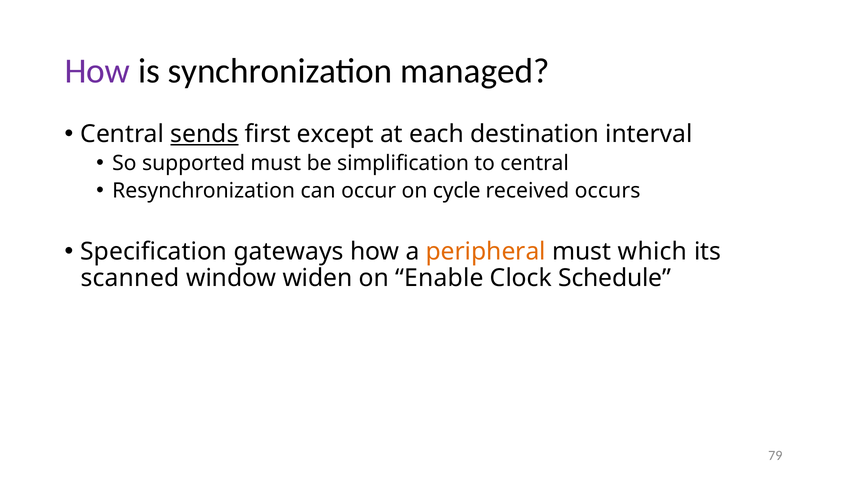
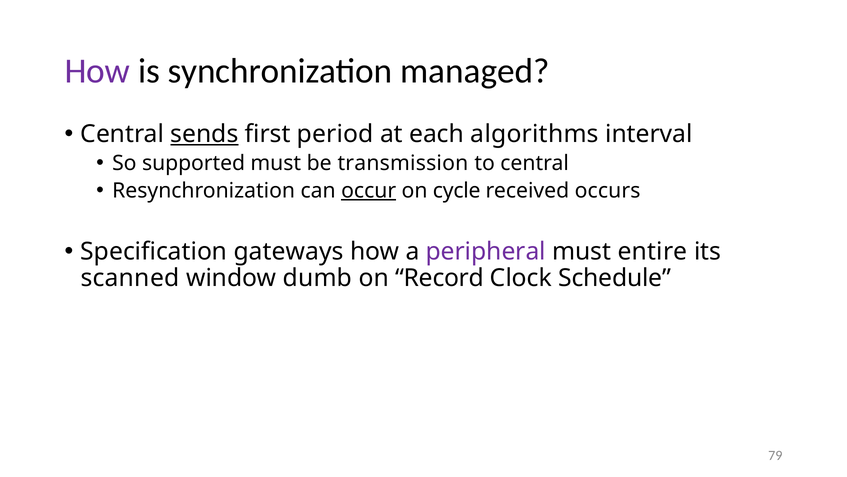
except: except -> period
destination: destination -> algorithms
simplification: simplification -> transmission
occur underline: none -> present
peripheral colour: orange -> purple
which: which -> entire
widen: widen -> dumb
Enable: Enable -> Record
